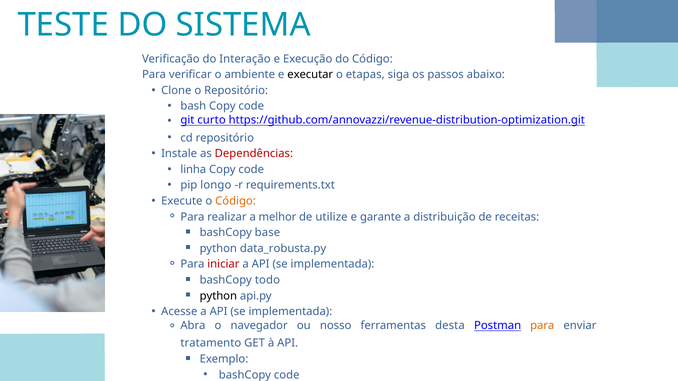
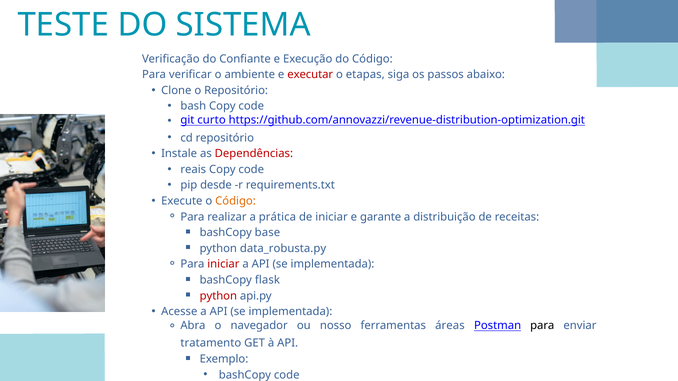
Interação: Interação -> Confiante
executar colour: black -> red
linha: linha -> reais
longo: longo -> desde
melhor: melhor -> prática
de utilize: utilize -> iniciar
todo: todo -> flask
python at (218, 296) colour: black -> red
desta: desta -> áreas
para at (542, 326) colour: orange -> black
